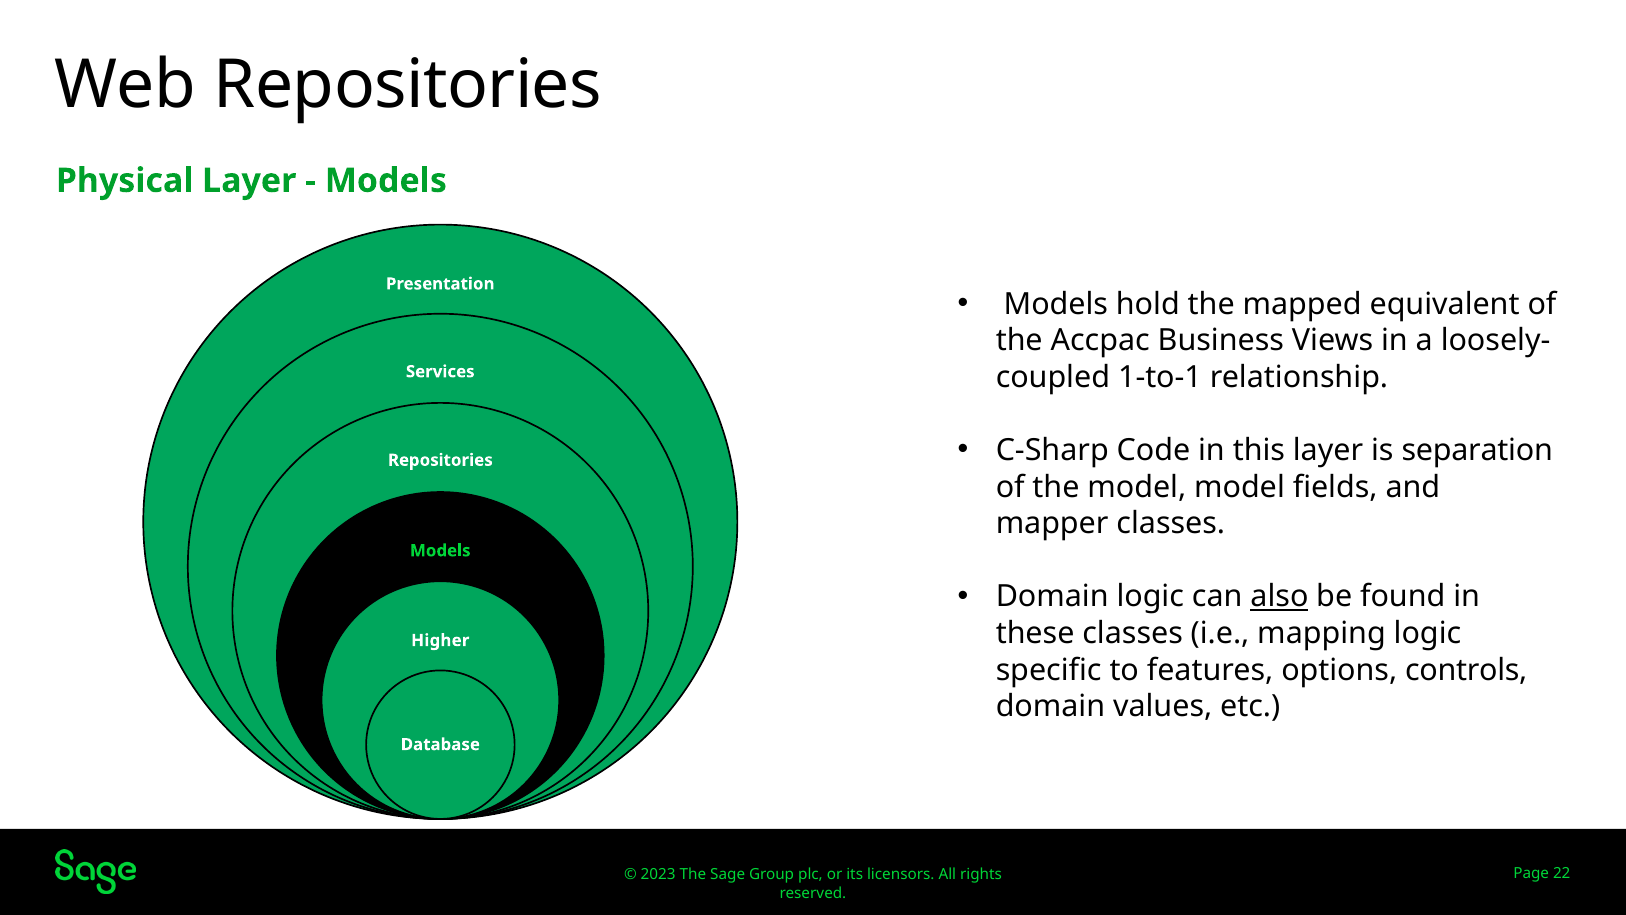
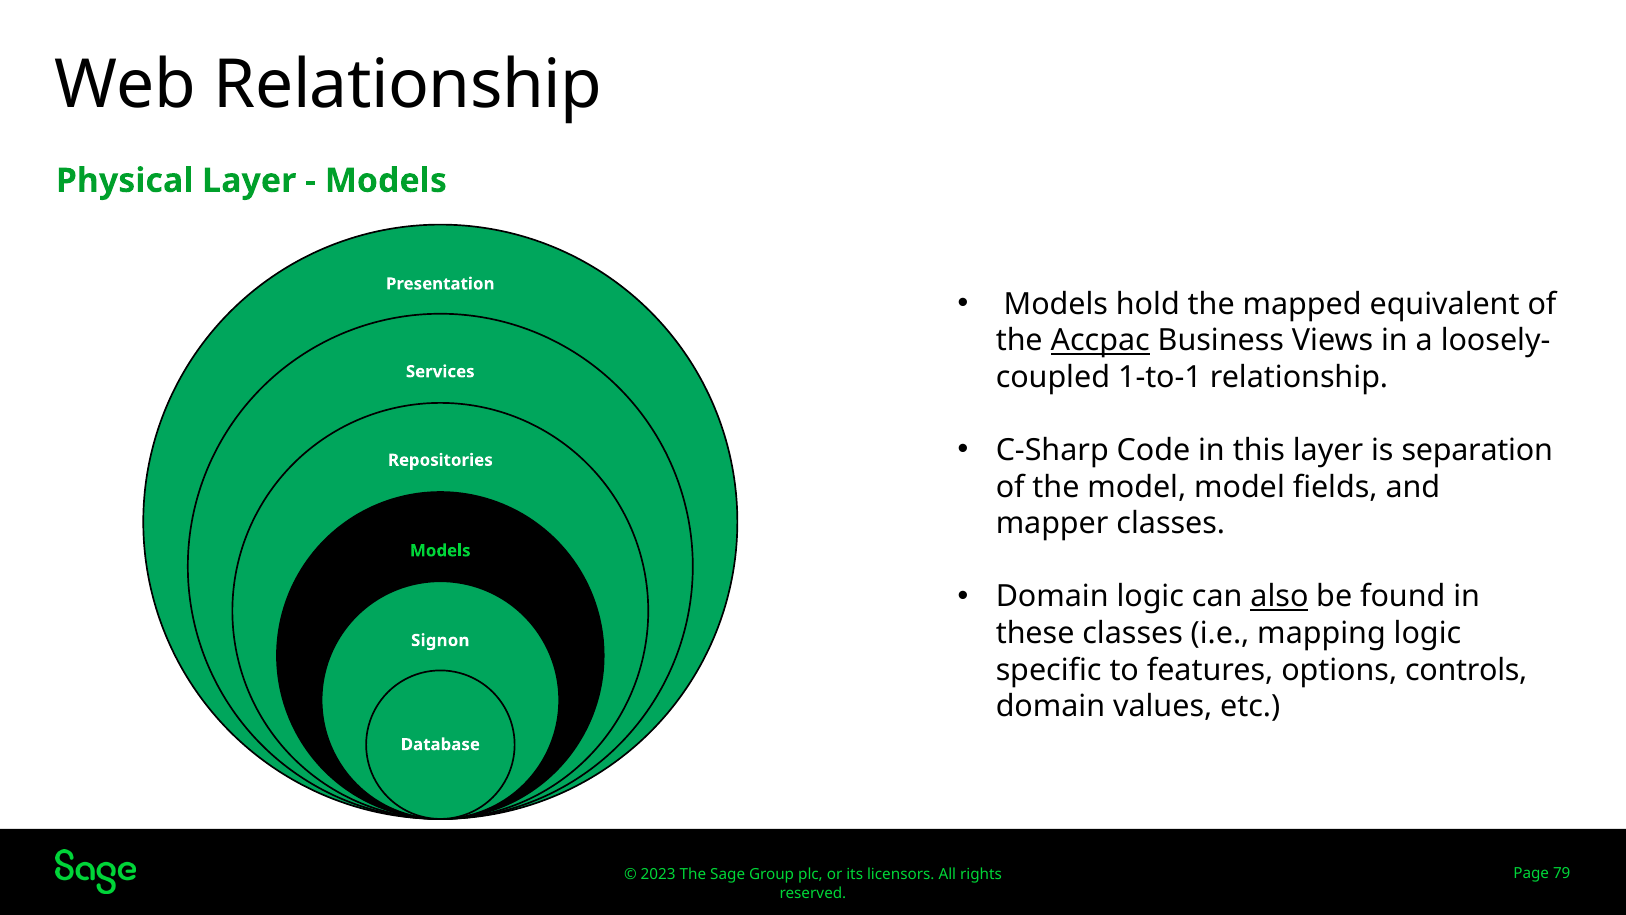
Web Repositories: Repositories -> Relationship
Accpac underline: none -> present
Higher: Higher -> Signon
22: 22 -> 79
